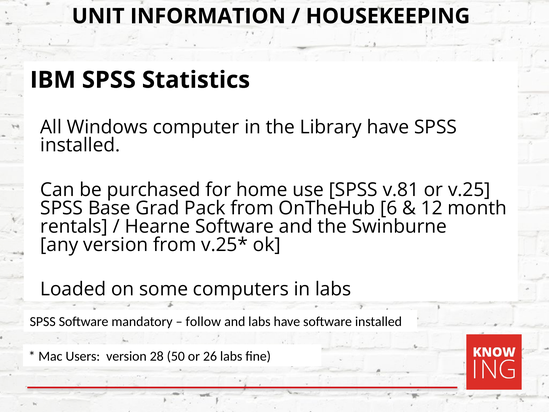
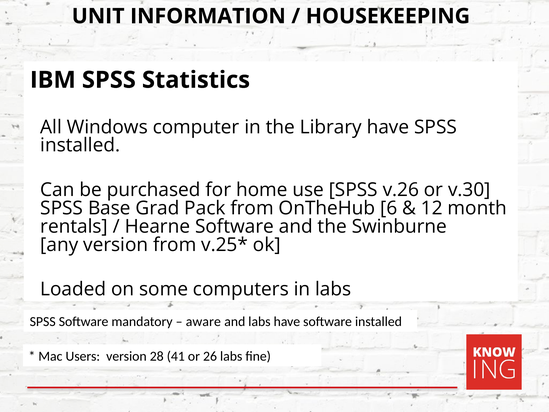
v.81: v.81 -> v.26
v.25: v.25 -> v.30
follow: follow -> aware
50: 50 -> 41
